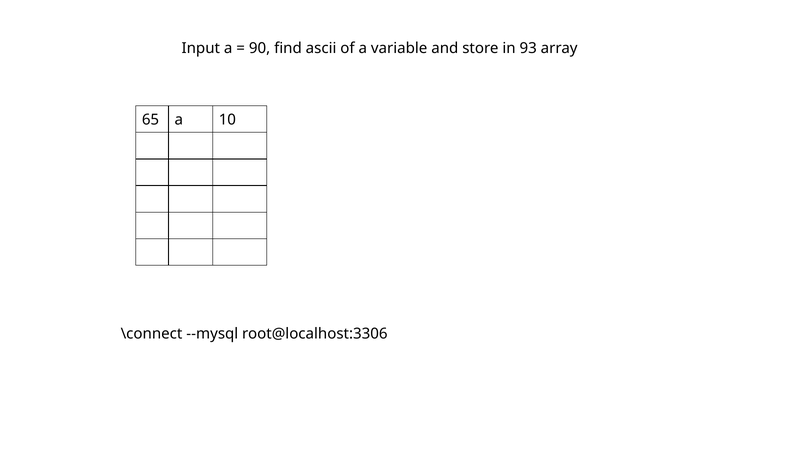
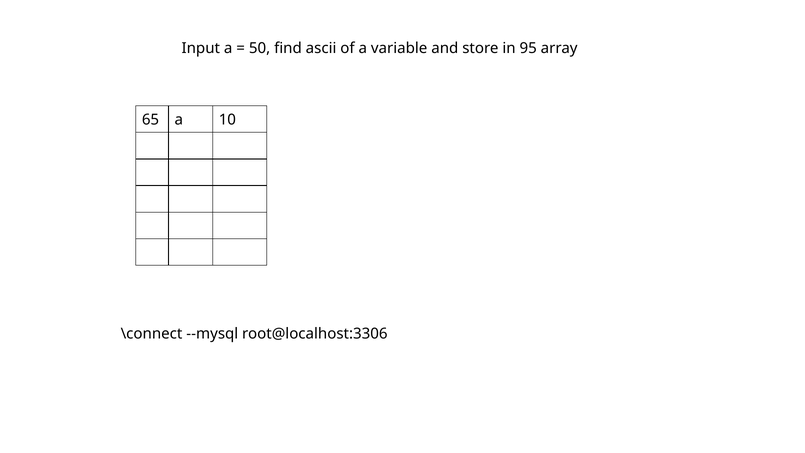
90: 90 -> 50
93: 93 -> 95
